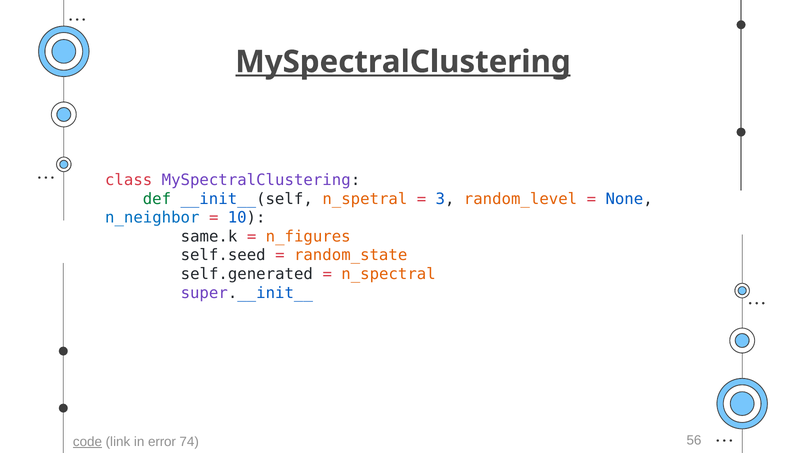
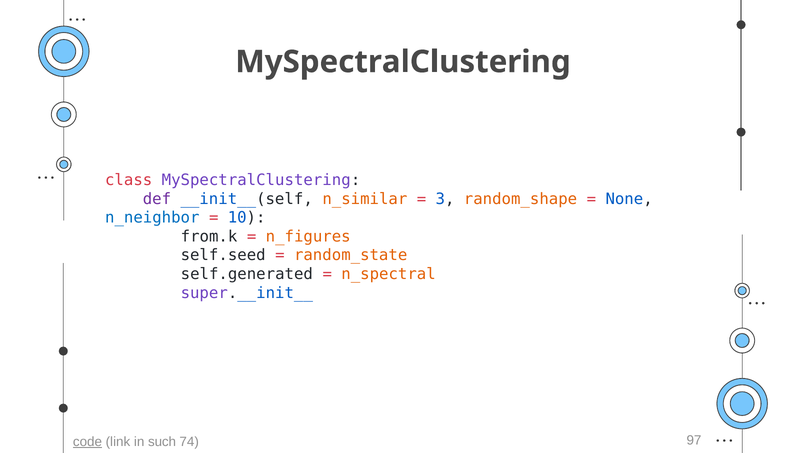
MySpectralClustering at (403, 62) underline: present -> none
def colour: green -> purple
n_spetral: n_spetral -> n_similar
random_level: random_level -> random_shape
same.k: same.k -> from.k
error: error -> such
56: 56 -> 97
